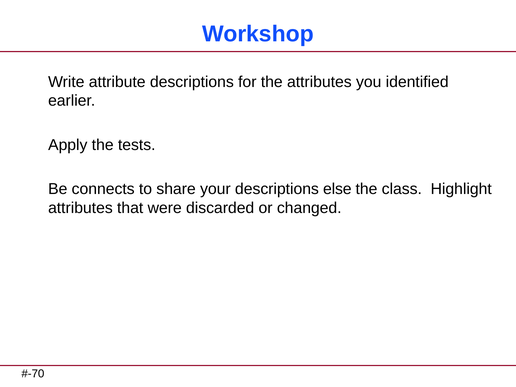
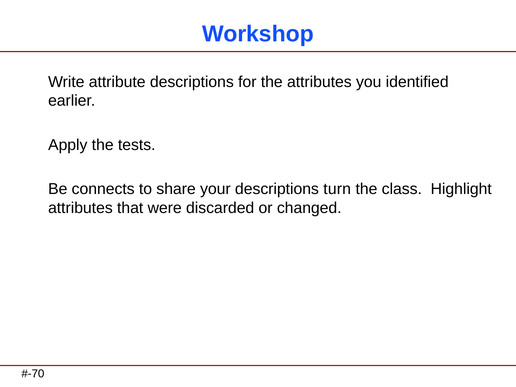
else: else -> turn
